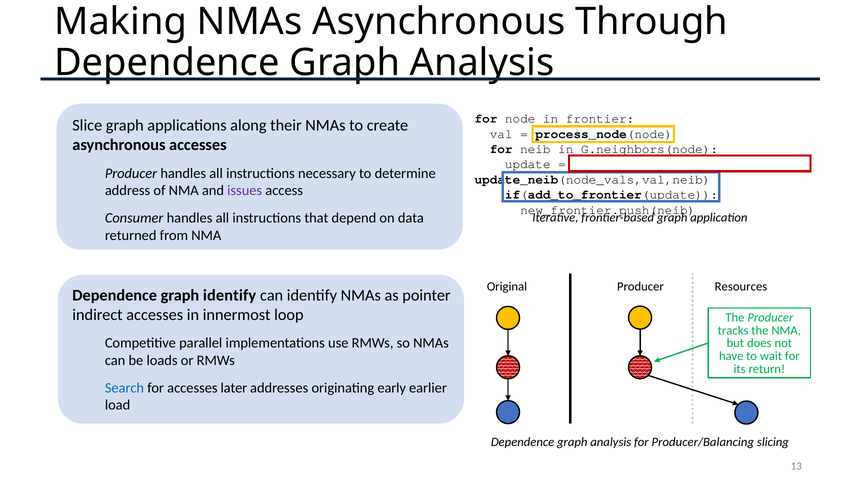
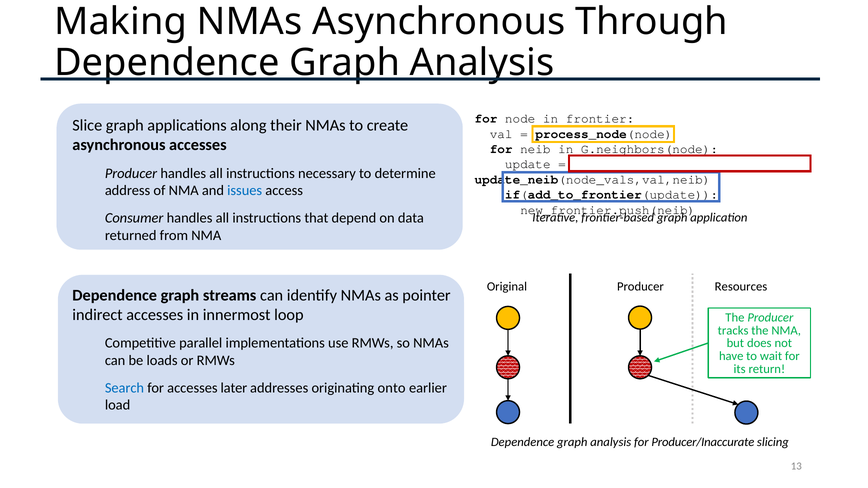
issues colour: purple -> blue
graph identify: identify -> streams
early: early -> onto
Producer/Balancing: Producer/Balancing -> Producer/Inaccurate
